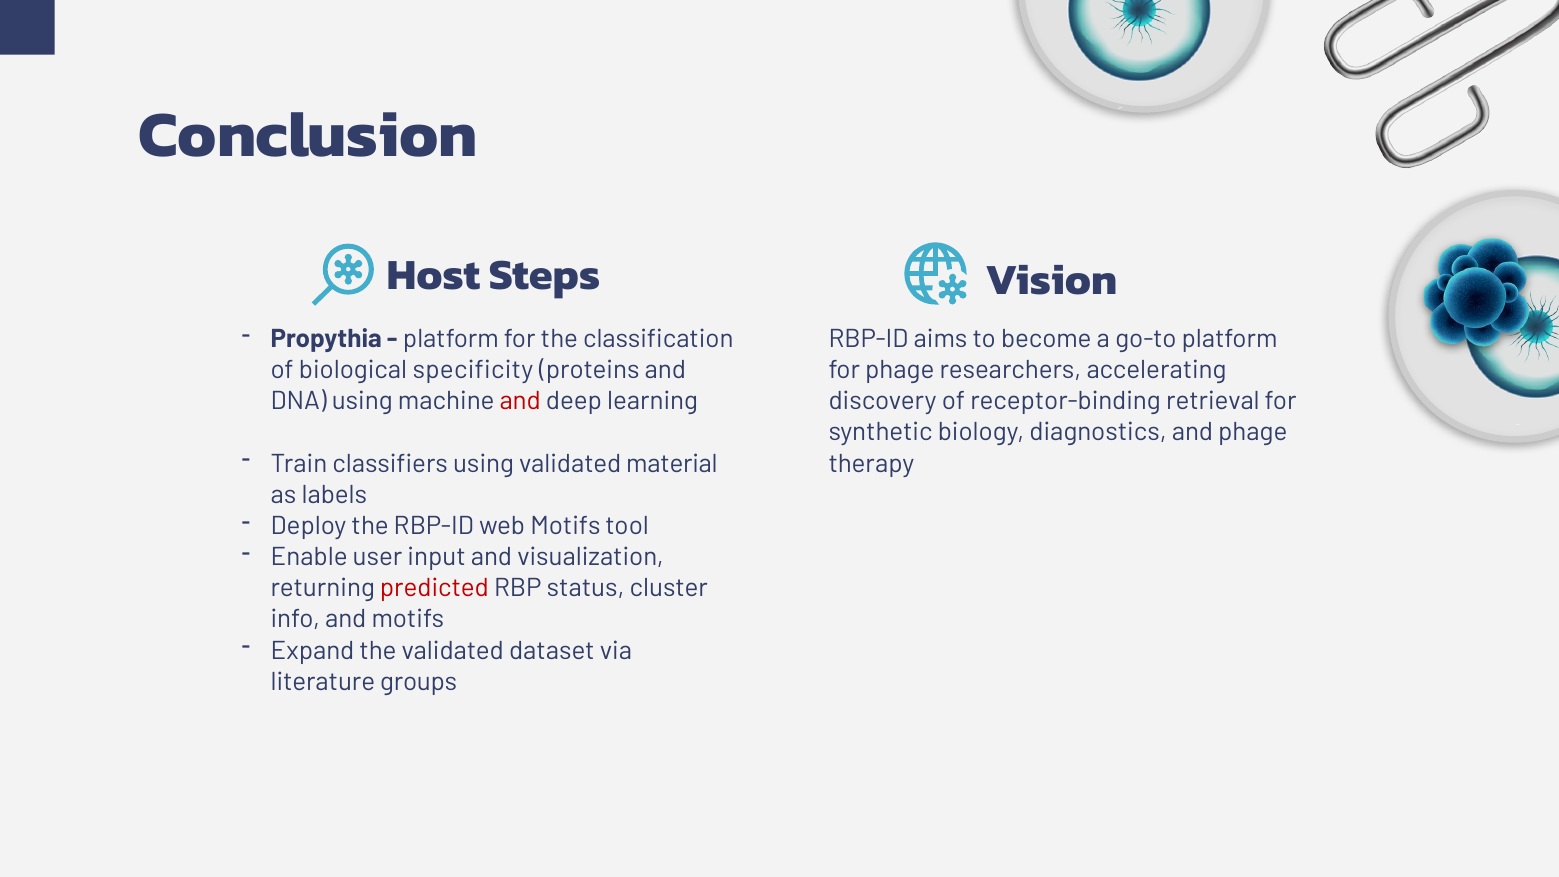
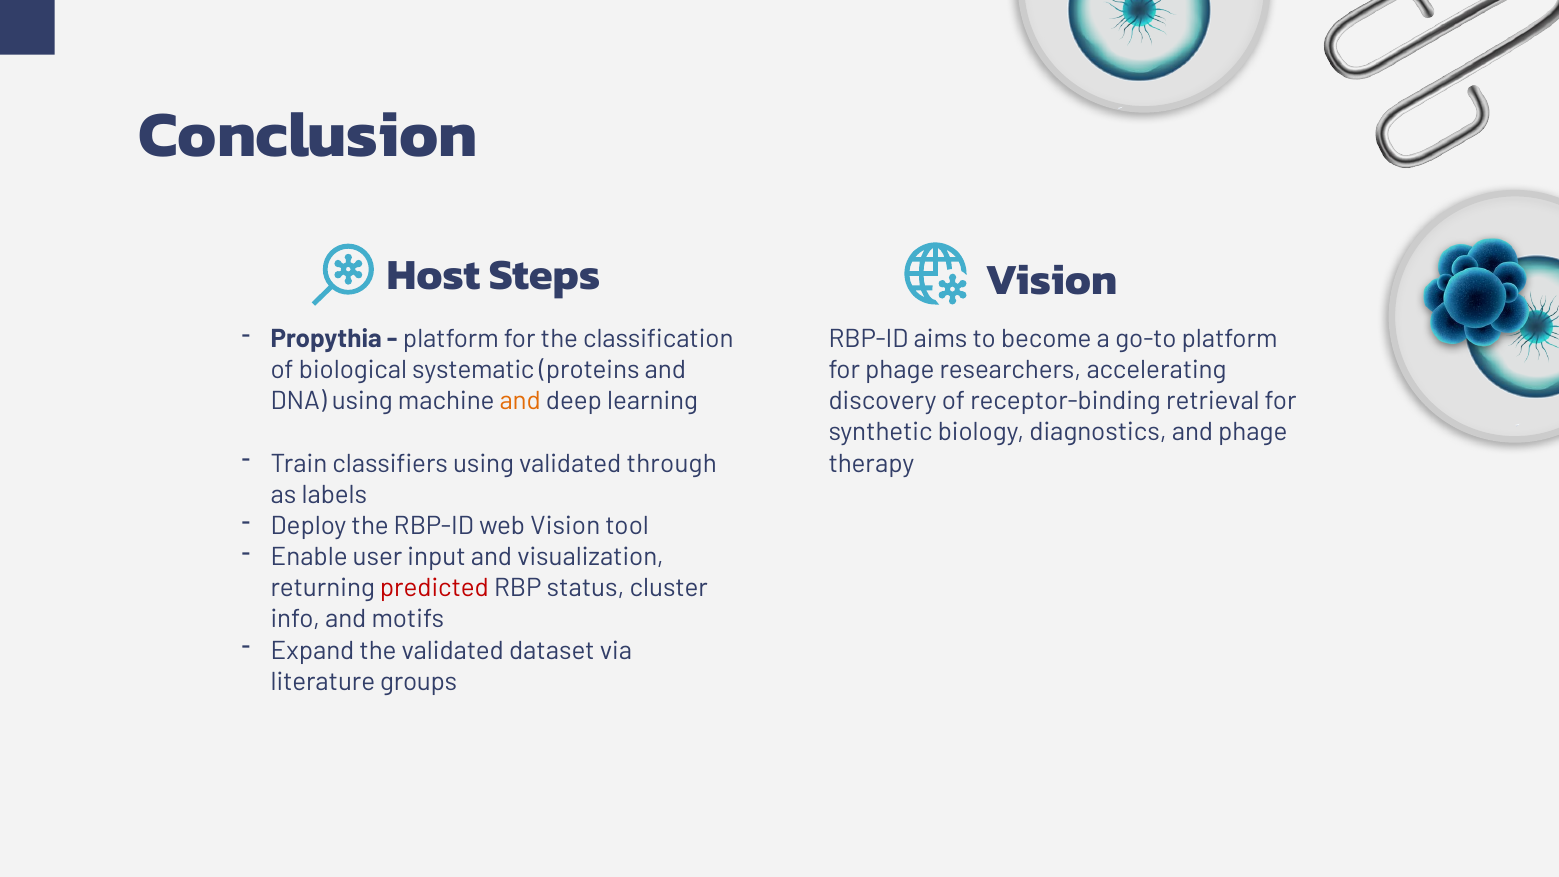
specificity: specificity -> systematic
and at (520, 401) colour: red -> orange
material: material -> through
web Motifs: Motifs -> Vision
